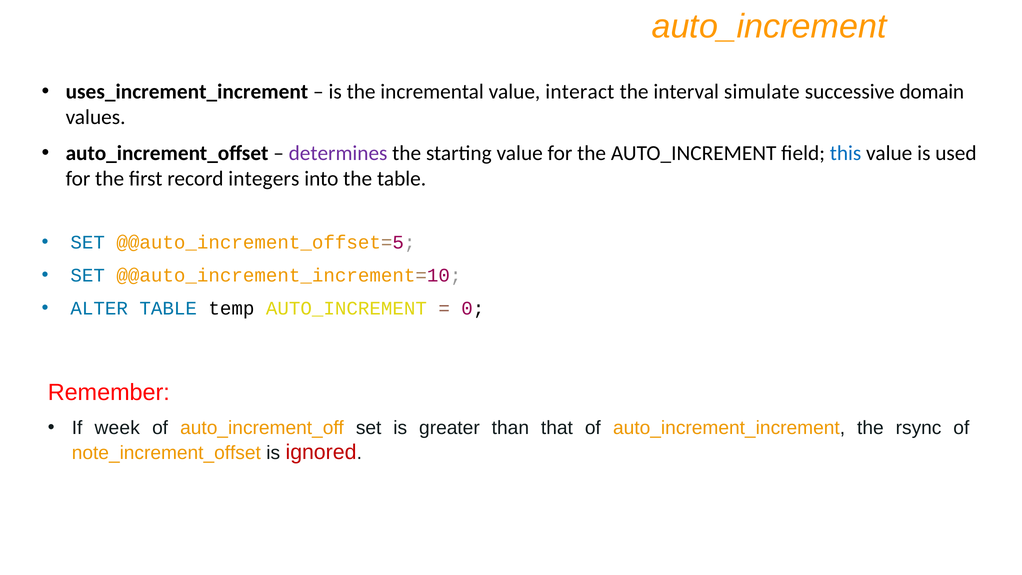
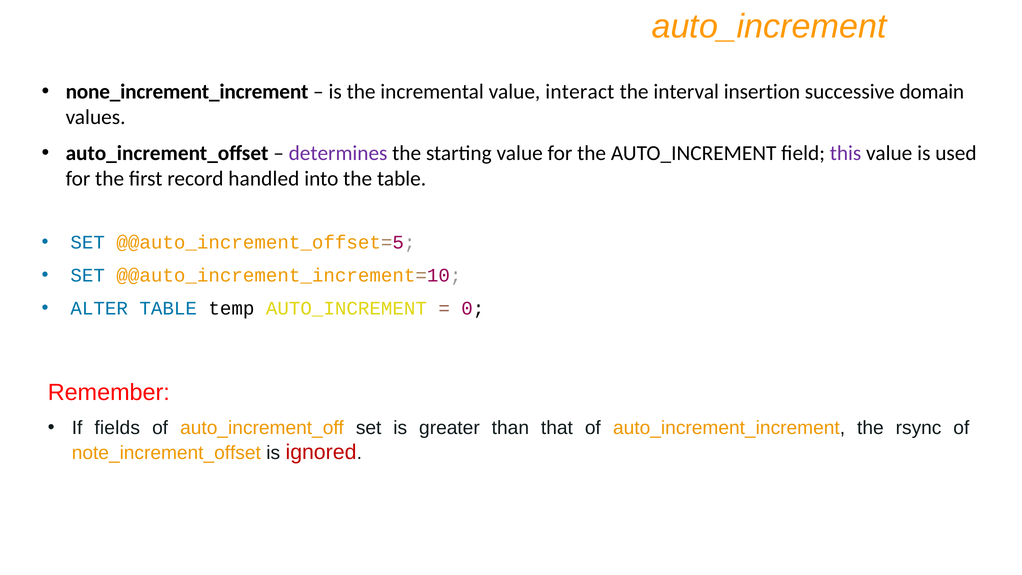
uses_increment_increment: uses_increment_increment -> none_increment_increment
simulate: simulate -> insertion
this colour: blue -> purple
integers: integers -> handled
week: week -> fields
